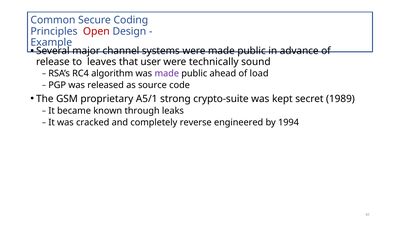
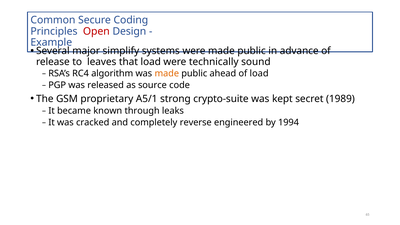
channel: channel -> simplify
that user: user -> load
made at (167, 74) colour: purple -> orange
